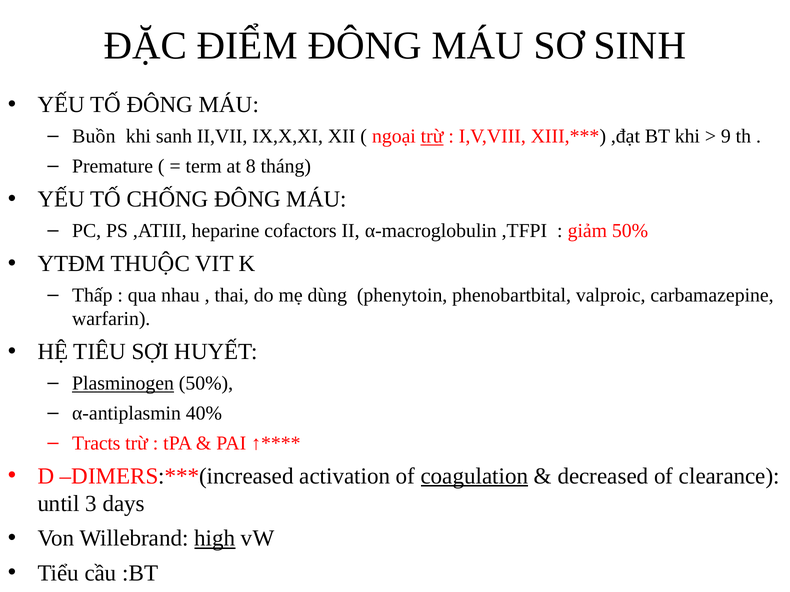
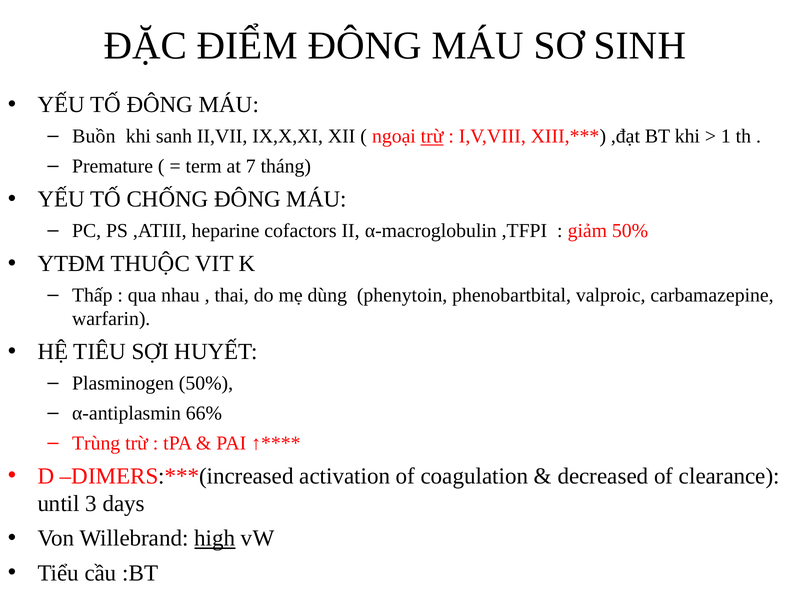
9: 9 -> 1
8: 8 -> 7
Plasminogen underline: present -> none
40%: 40% -> 66%
Tracts: Tracts -> Trùng
coagulation underline: present -> none
